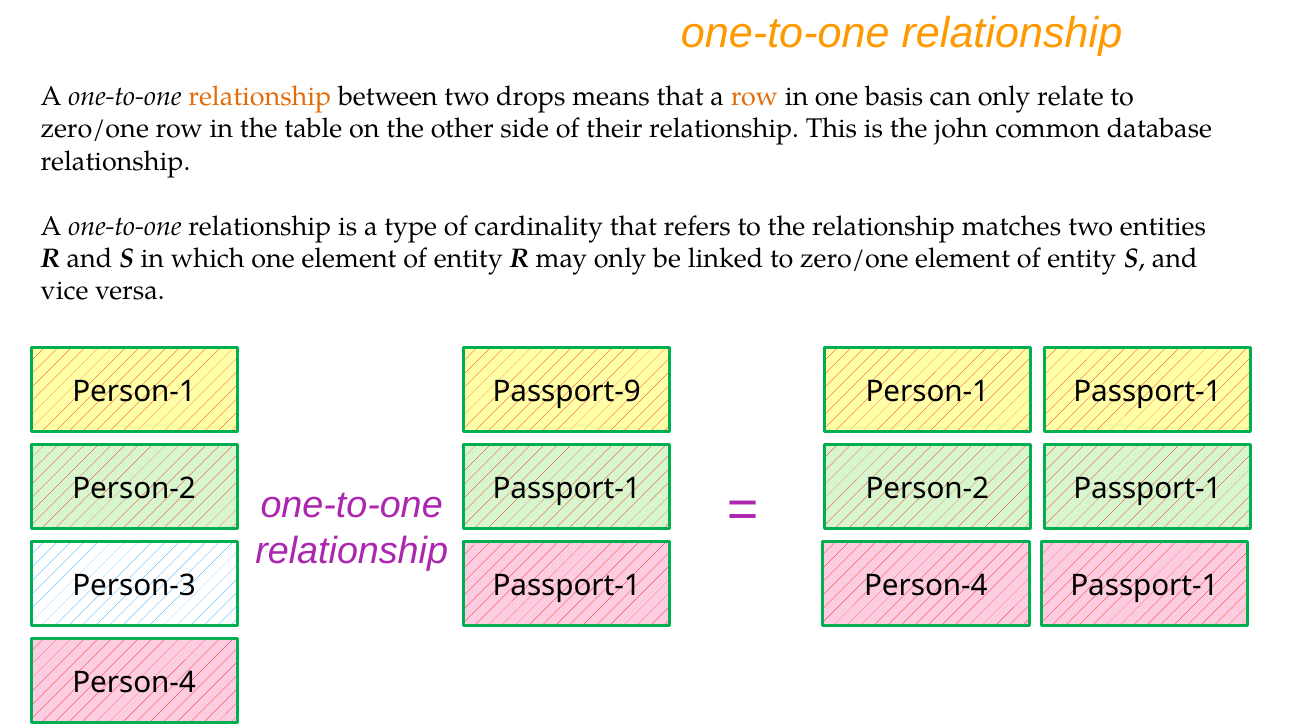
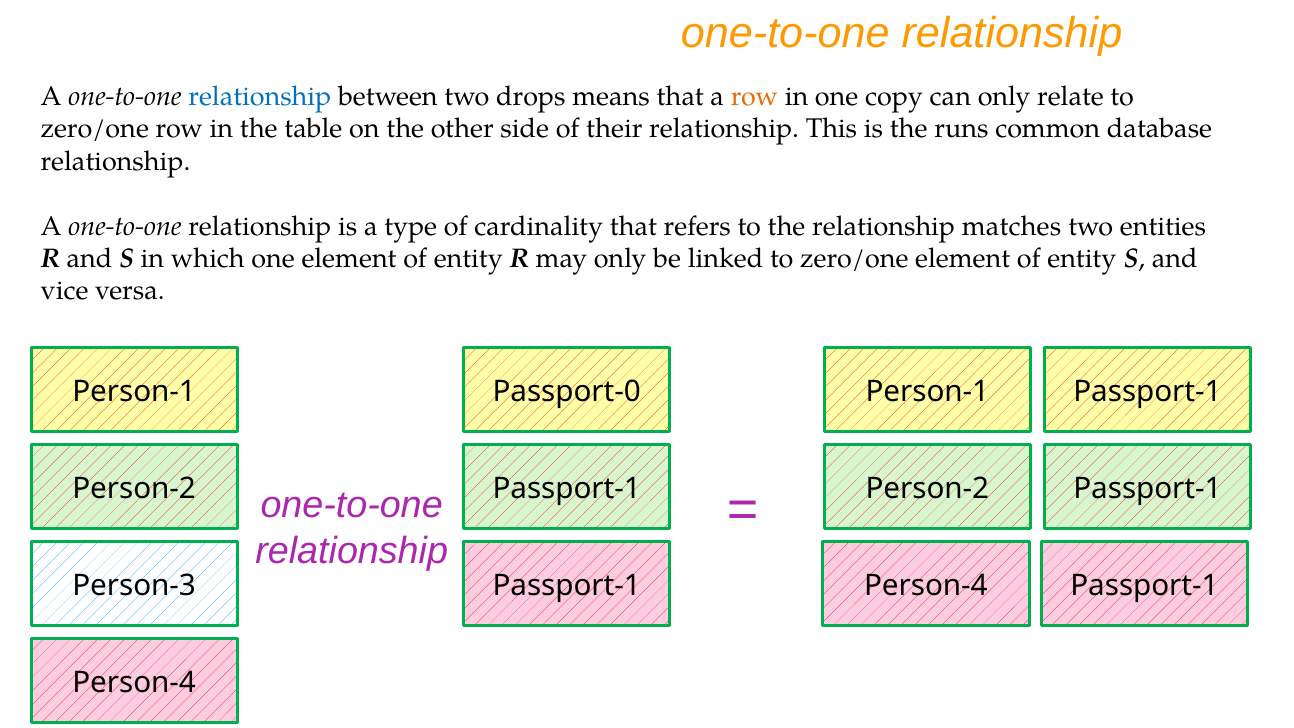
relationship at (260, 96) colour: orange -> blue
basis: basis -> copy
john: john -> runs
Passport-9: Passport-9 -> Passport-0
